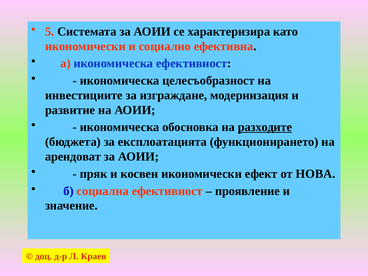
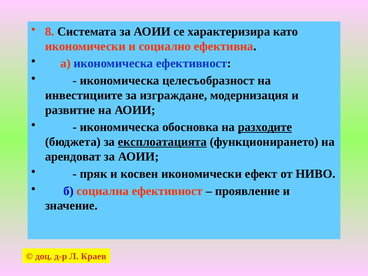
5: 5 -> 8
експлоатацията underline: none -> present
НОВА: НОВА -> НИВО
